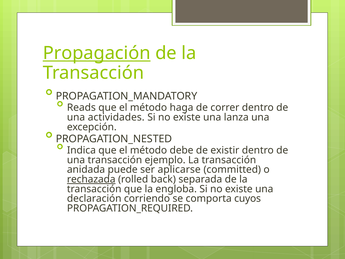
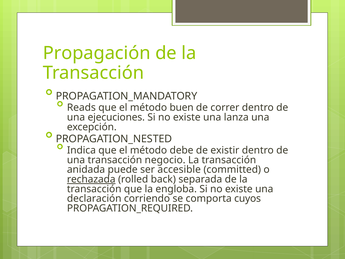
Propagación underline: present -> none
haga: haga -> buen
actividades: actividades -> ejecuciones
ejemplo: ejemplo -> negocio
aplicarse: aplicarse -> accesible
